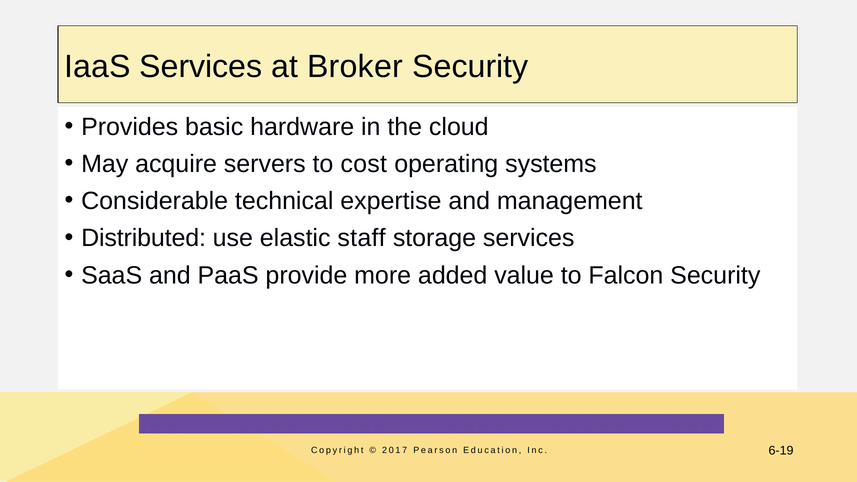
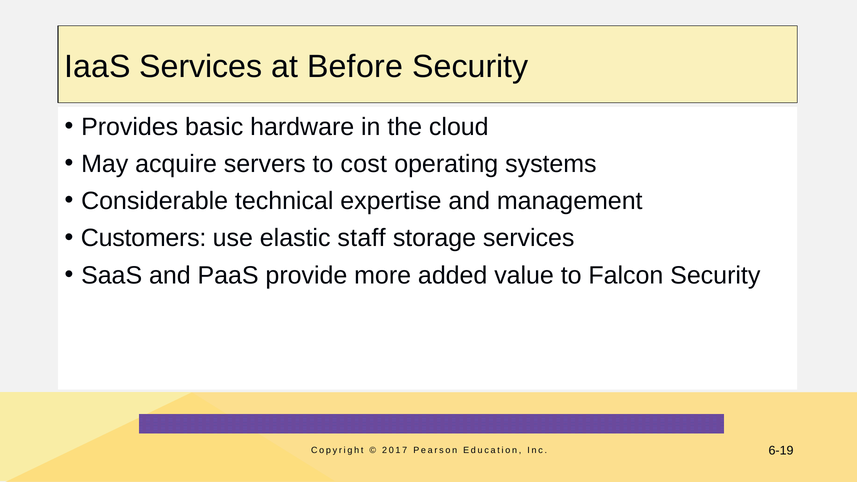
Broker: Broker -> Before
Distributed: Distributed -> Customers
